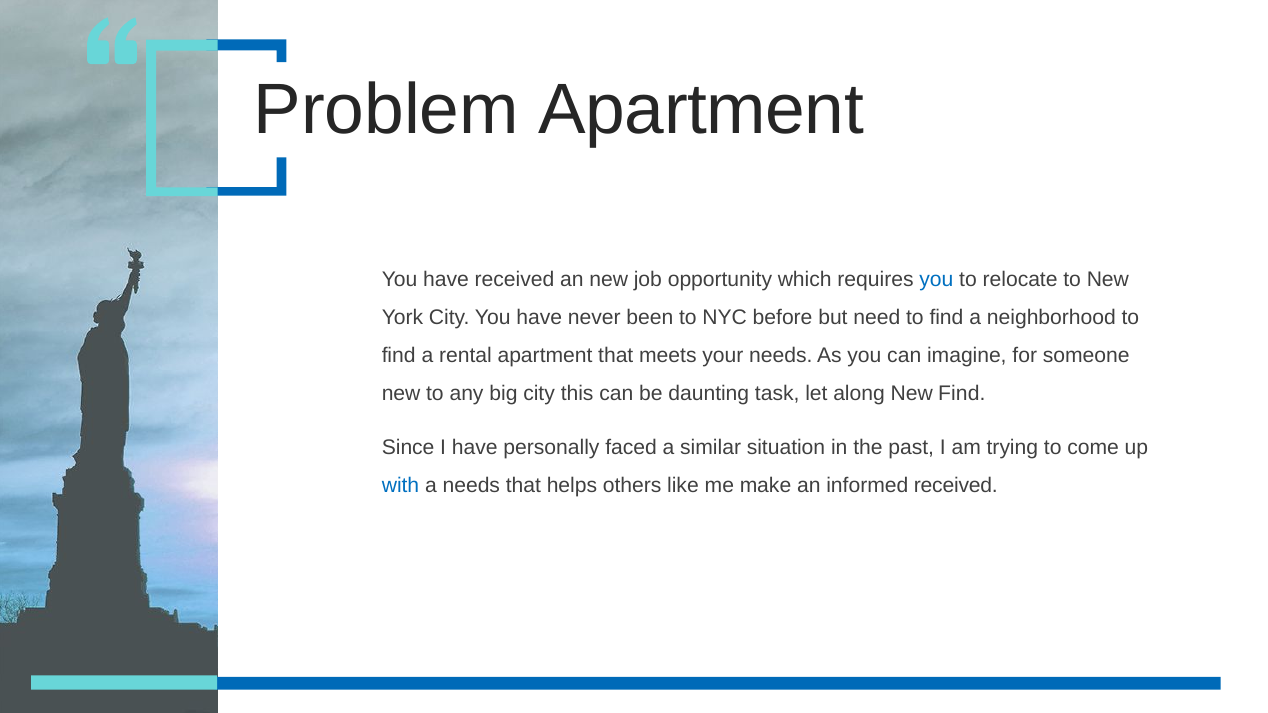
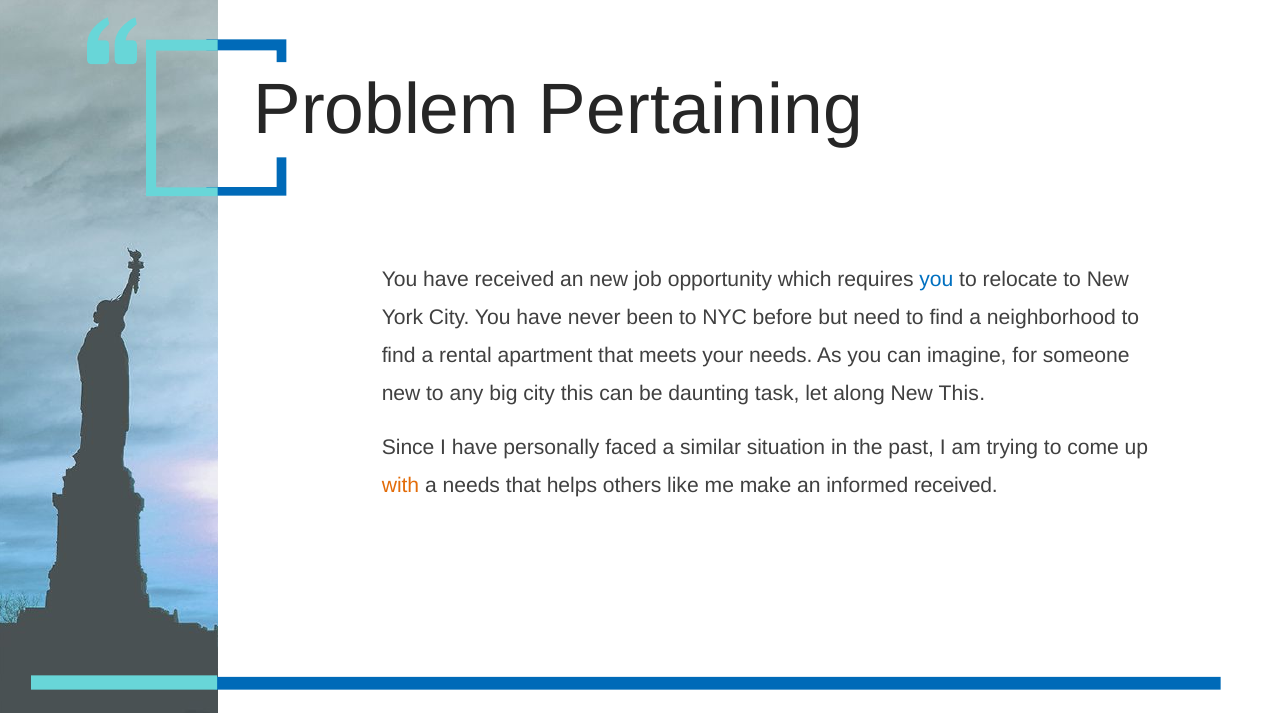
Problem Apartment: Apartment -> Pertaining
New Find: Find -> This
with colour: blue -> orange
